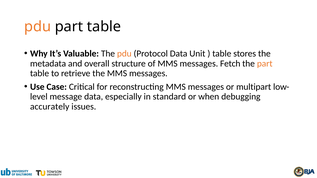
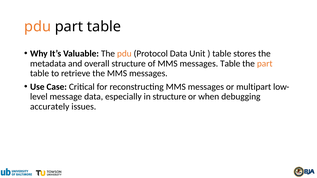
messages Fetch: Fetch -> Table
in standard: standard -> structure
